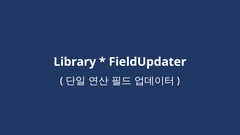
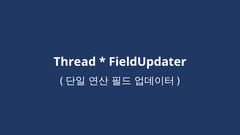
Library: Library -> Thread
